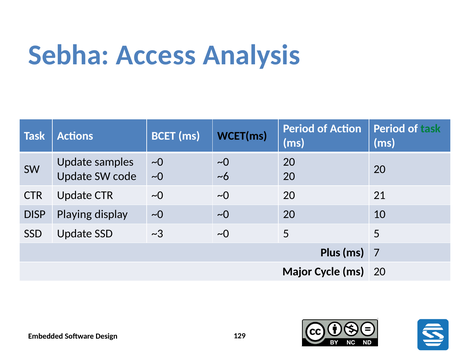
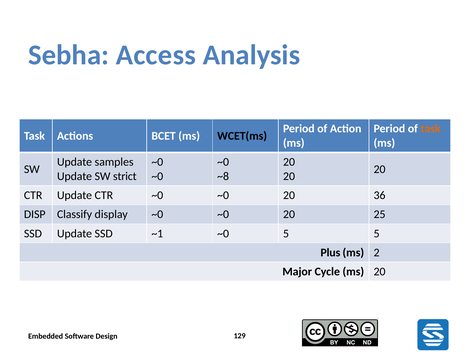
task at (431, 129) colour: green -> orange
code: code -> strict
~6: ~6 -> ~8
21: 21 -> 36
Playing: Playing -> Classify
10: 10 -> 25
~3: ~3 -> ~1
7: 7 -> 2
